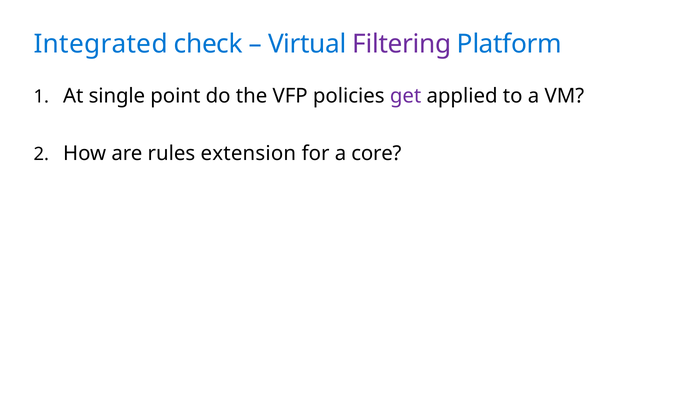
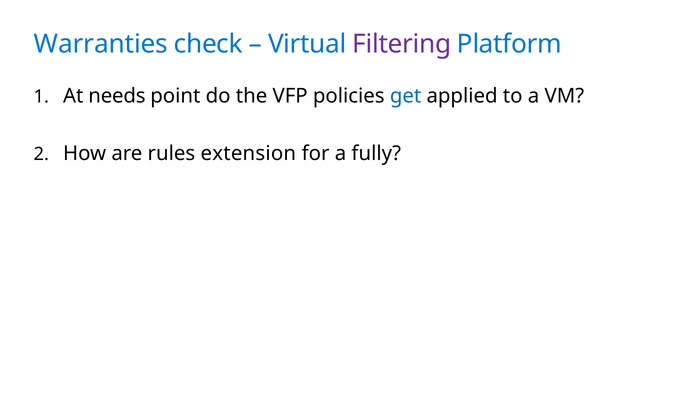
Integrated: Integrated -> Warranties
single: single -> needs
get colour: purple -> blue
core: core -> fully
